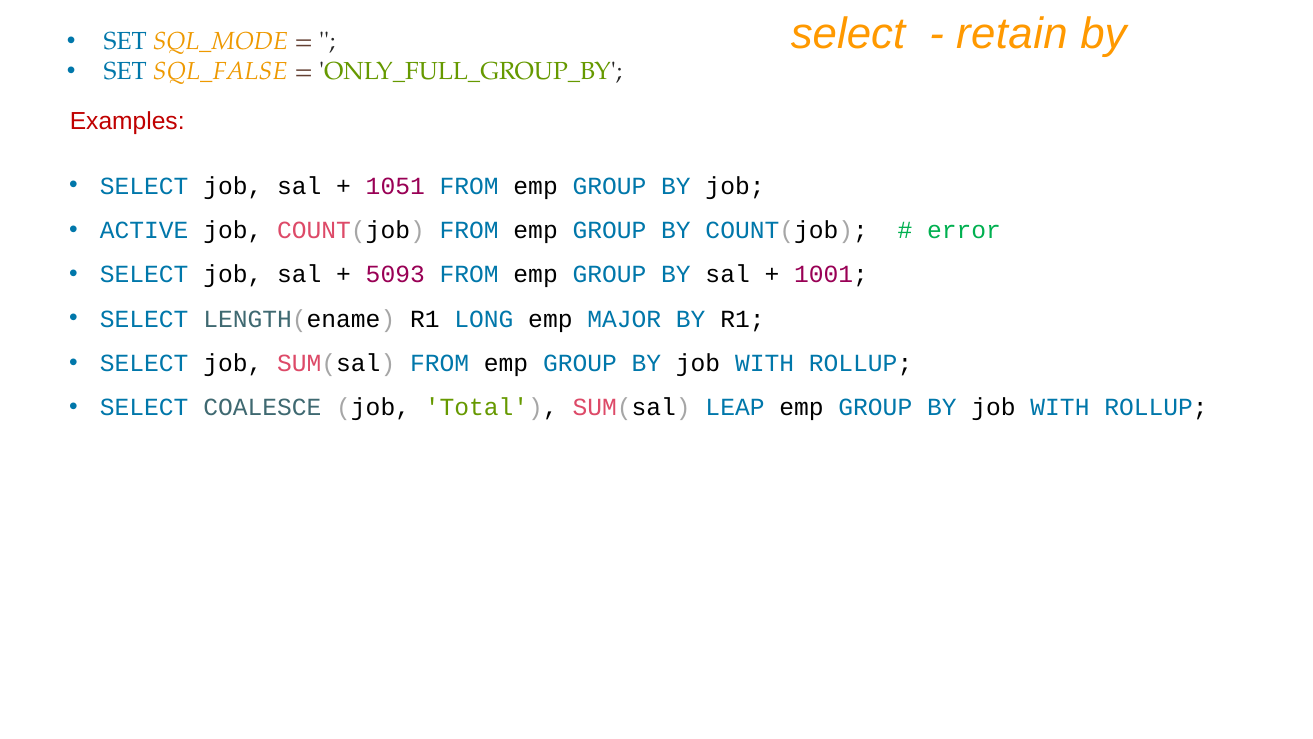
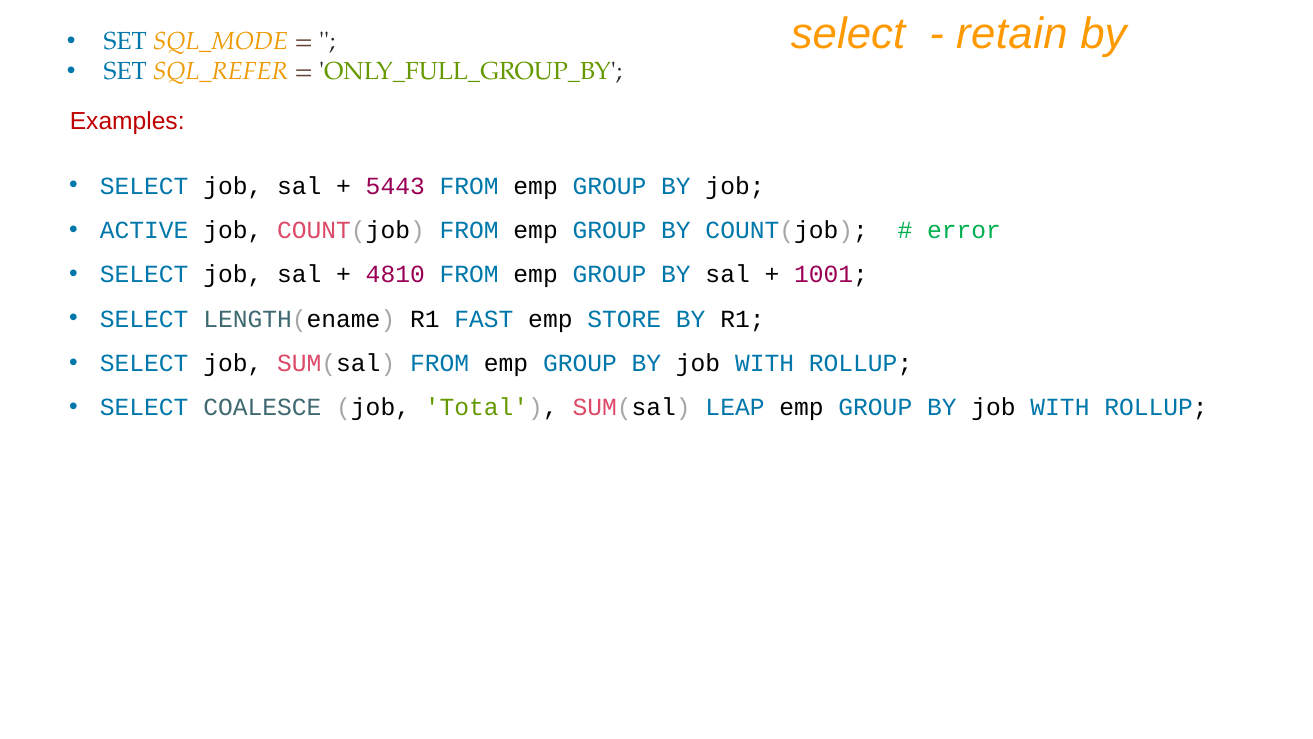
SQL_FALSE: SQL_FALSE -> SQL_REFER
1051: 1051 -> 5443
5093: 5093 -> 4810
LONG: LONG -> FAST
MAJOR: MAJOR -> STORE
